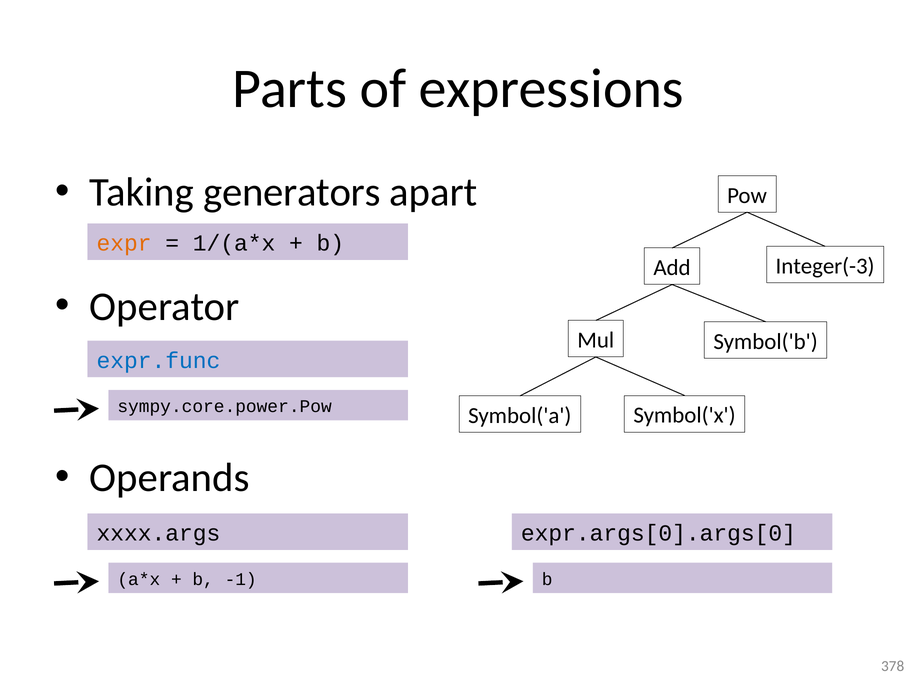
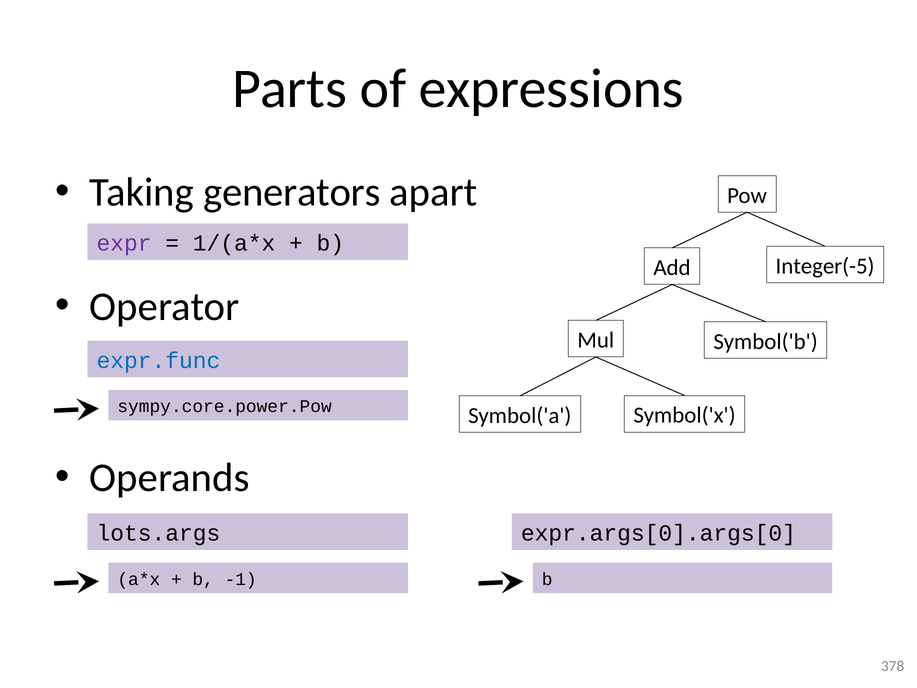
expr colour: orange -> purple
Integer(-3: Integer(-3 -> Integer(-5
xxxx.args: xxxx.args -> lots.args
